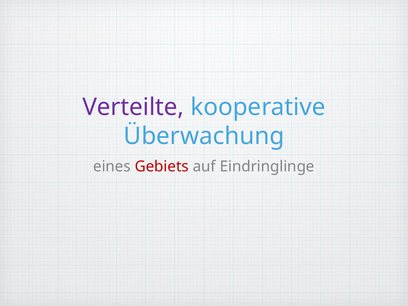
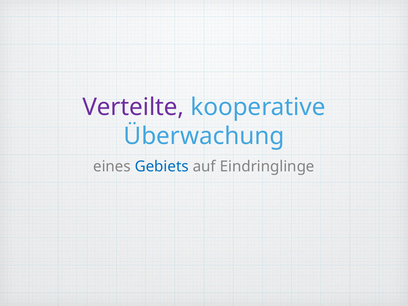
Gebiets colour: red -> blue
